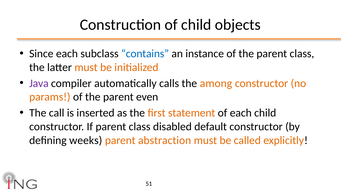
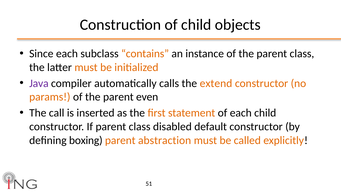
contains colour: blue -> orange
among: among -> extend
weeks: weeks -> boxing
